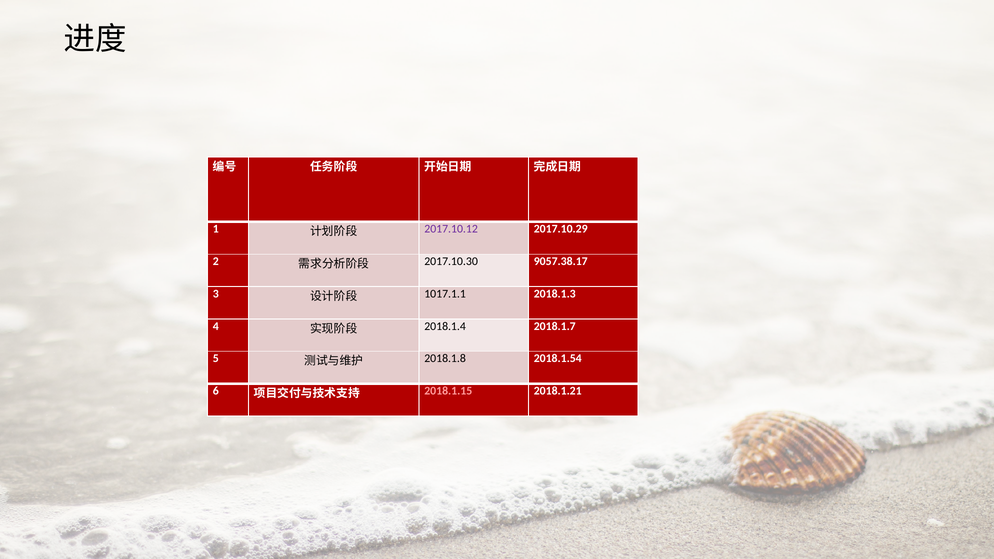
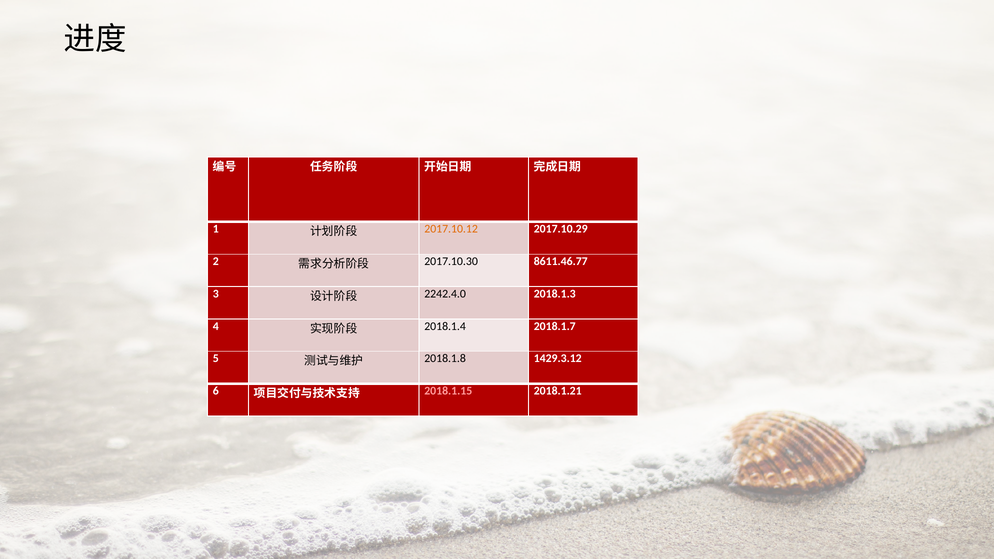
2017.10.12 colour: purple -> orange
9057.38.17: 9057.38.17 -> 8611.46.77
1017.1.1: 1017.1.1 -> 2242.4.0
2018.1.54: 2018.1.54 -> 1429.3.12
